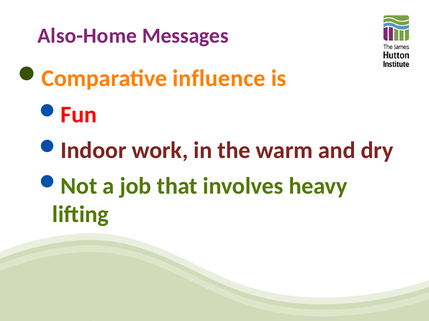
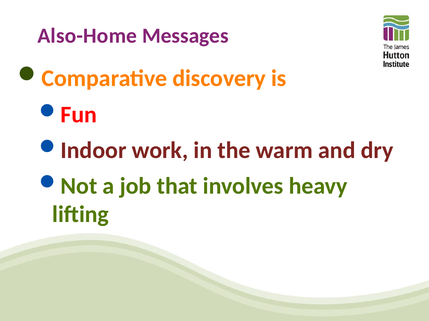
influence: influence -> discovery
